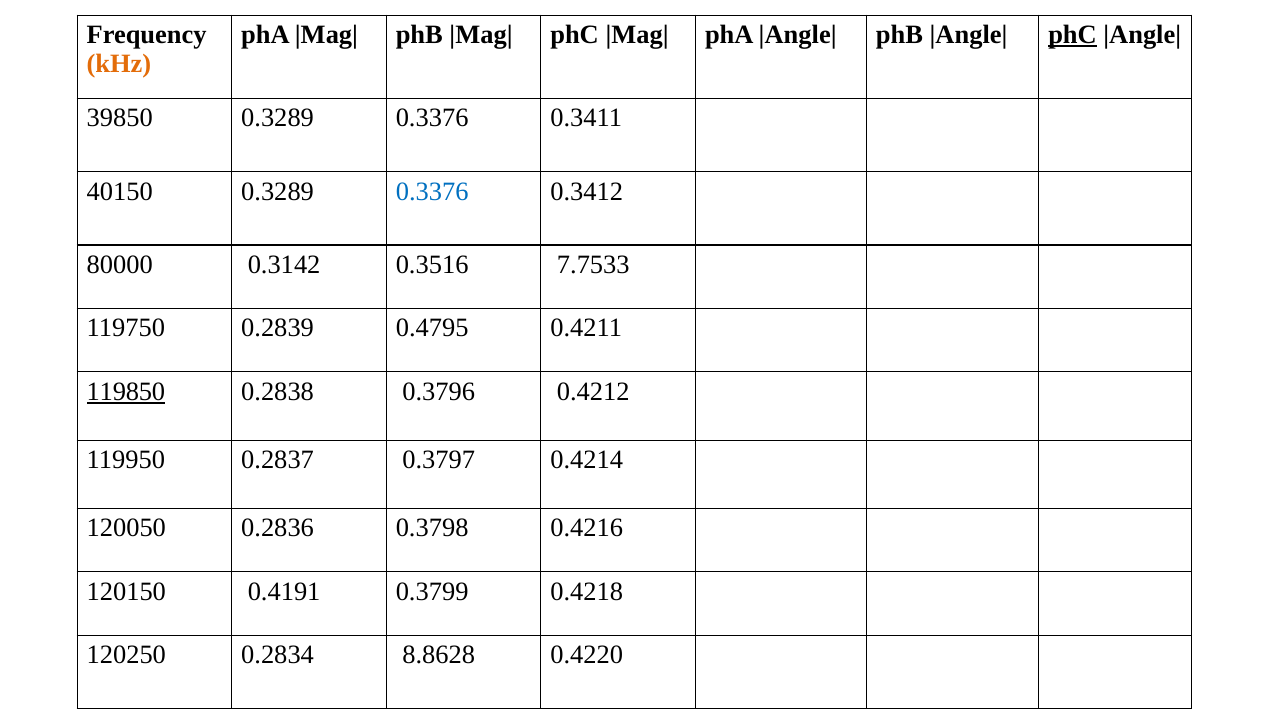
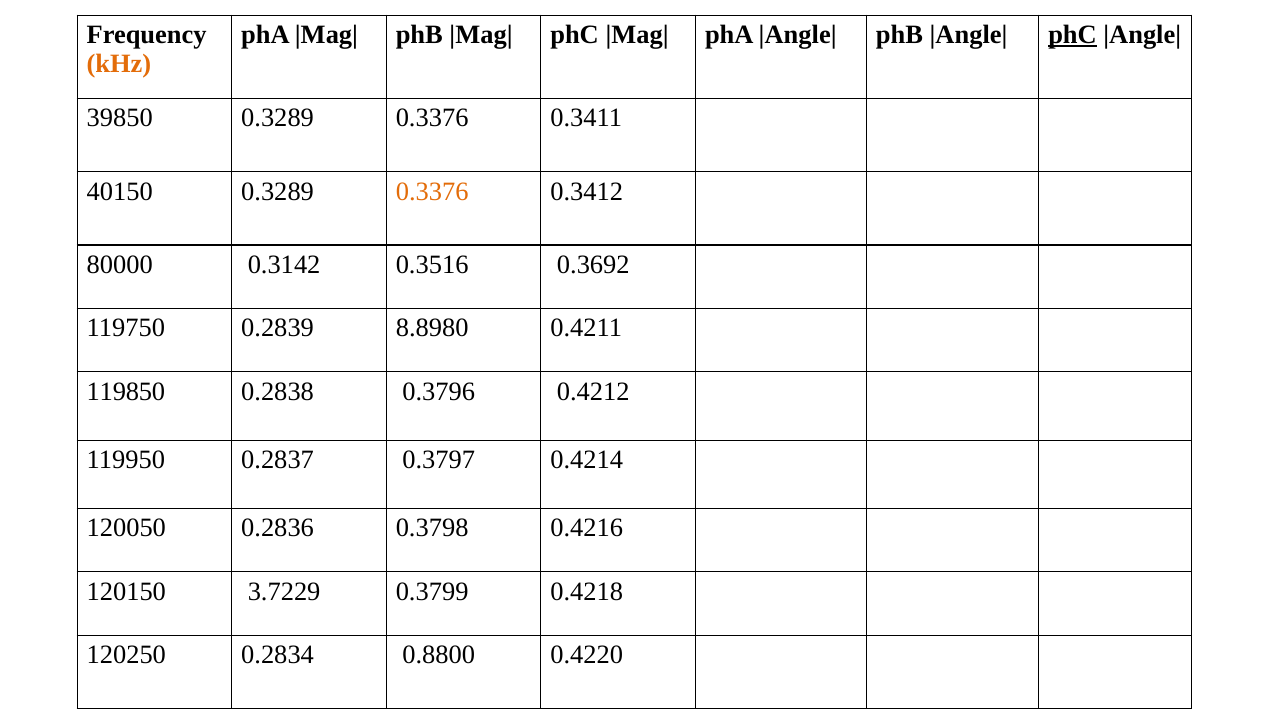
0.3376 at (432, 191) colour: blue -> orange
7.7533: 7.7533 -> 0.3692
0.4795: 0.4795 -> 8.8980
119850 underline: present -> none
0.4191: 0.4191 -> 3.7229
8.8628: 8.8628 -> 0.8800
